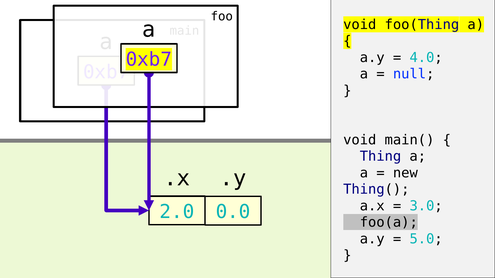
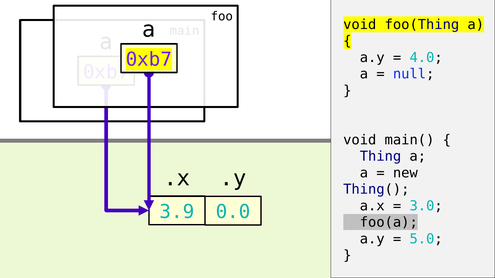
2.0: 2.0 -> 3.9
